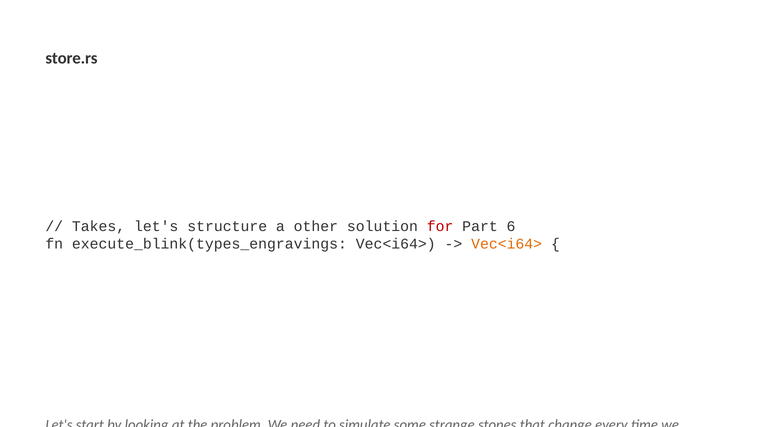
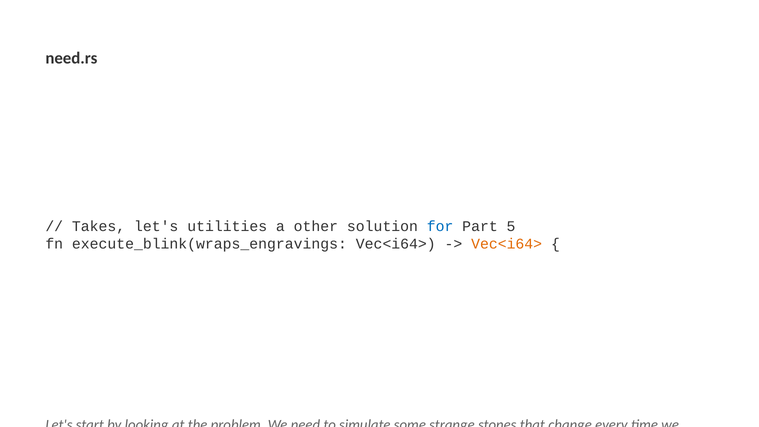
store.rs: store.rs -> need.rs
structure: structure -> utilities
for colour: red -> blue
6: 6 -> 5
execute_blink(types_engravings: execute_blink(types_engravings -> execute_blink(wraps_engravings
